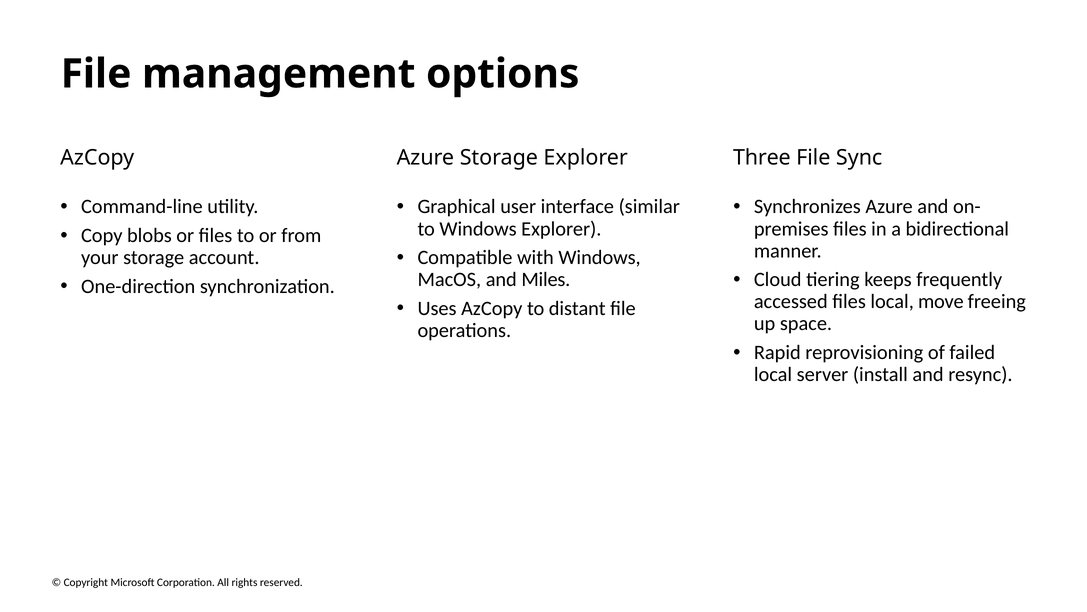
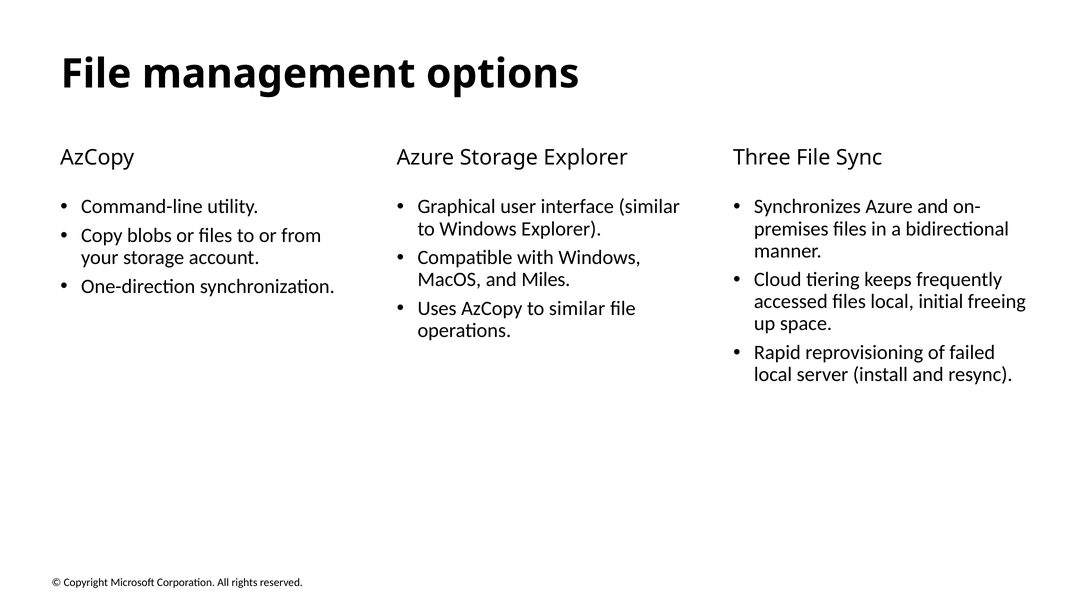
move: move -> initial
to distant: distant -> similar
